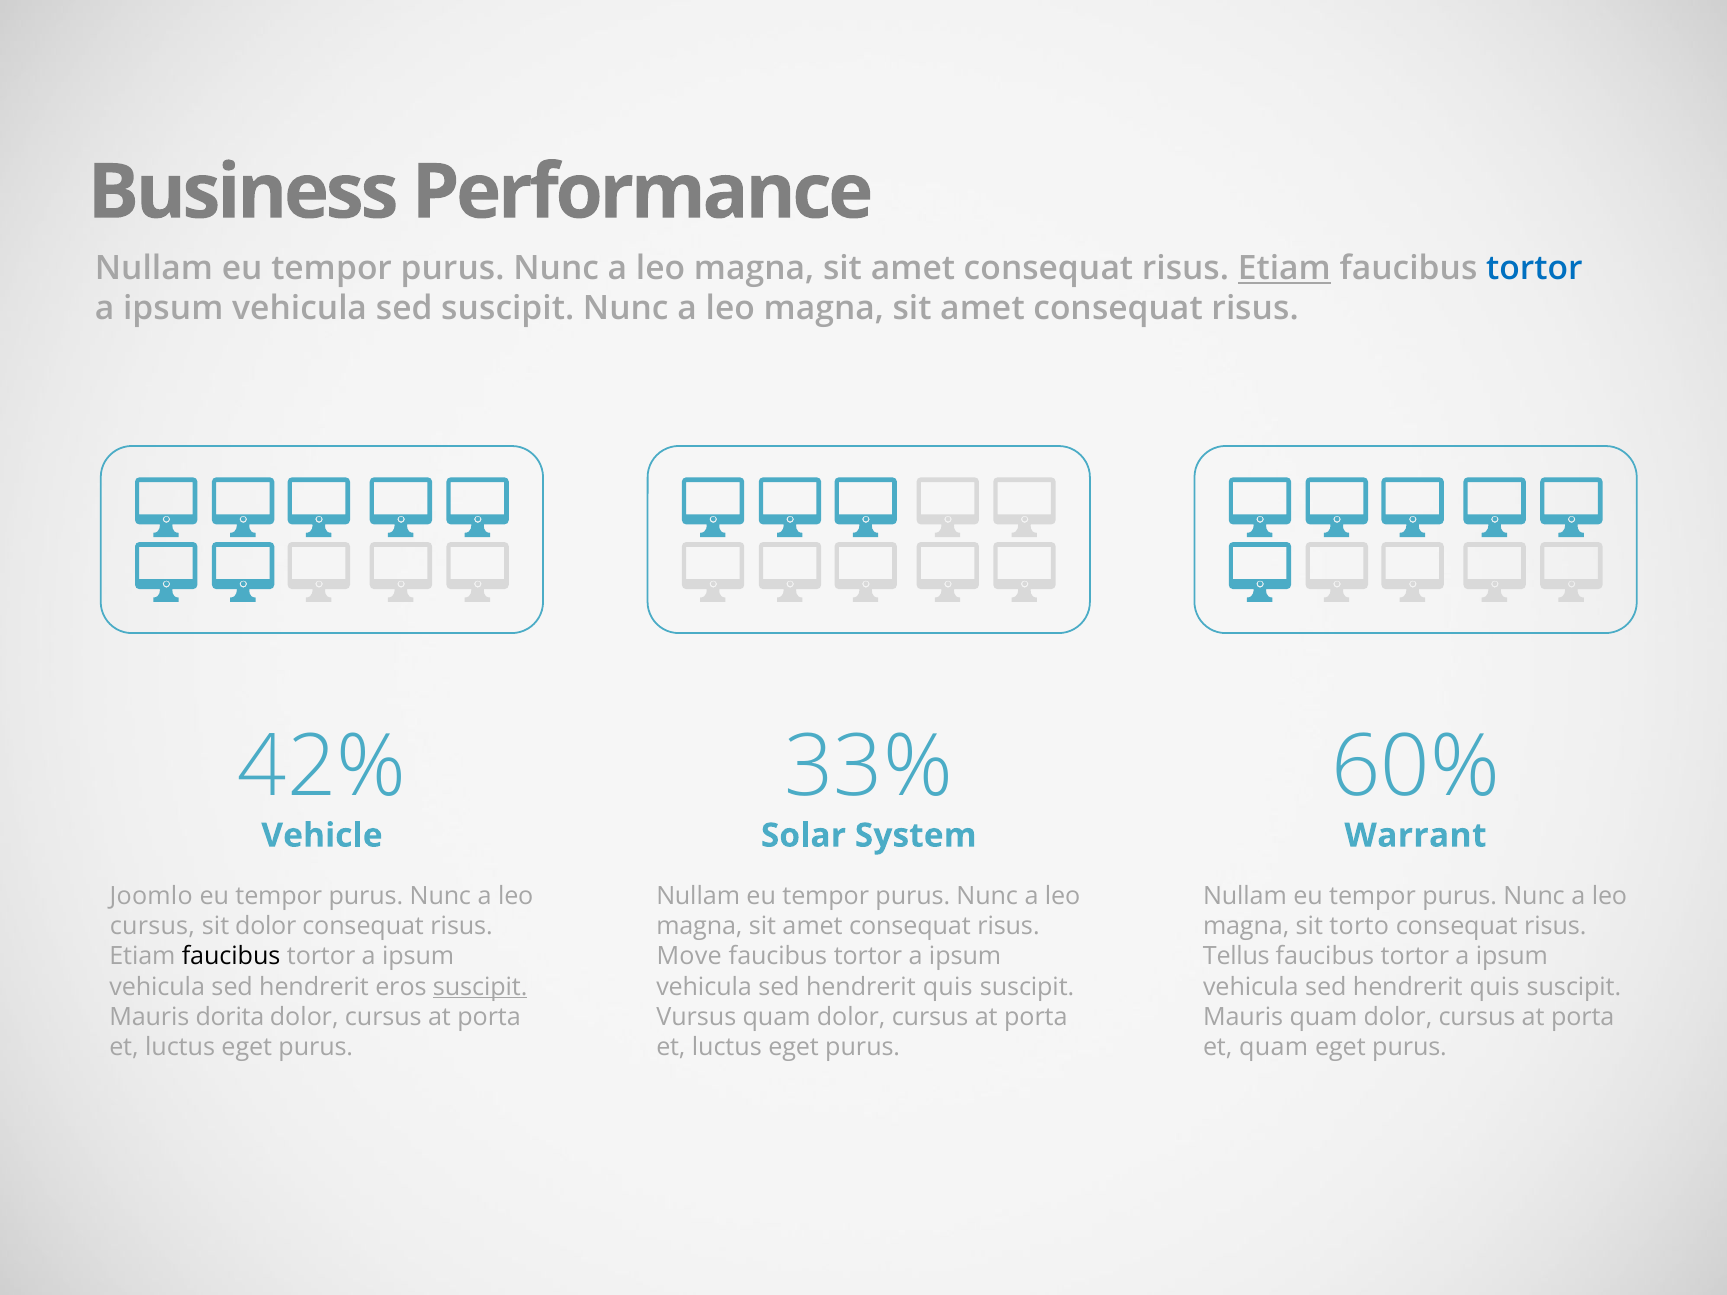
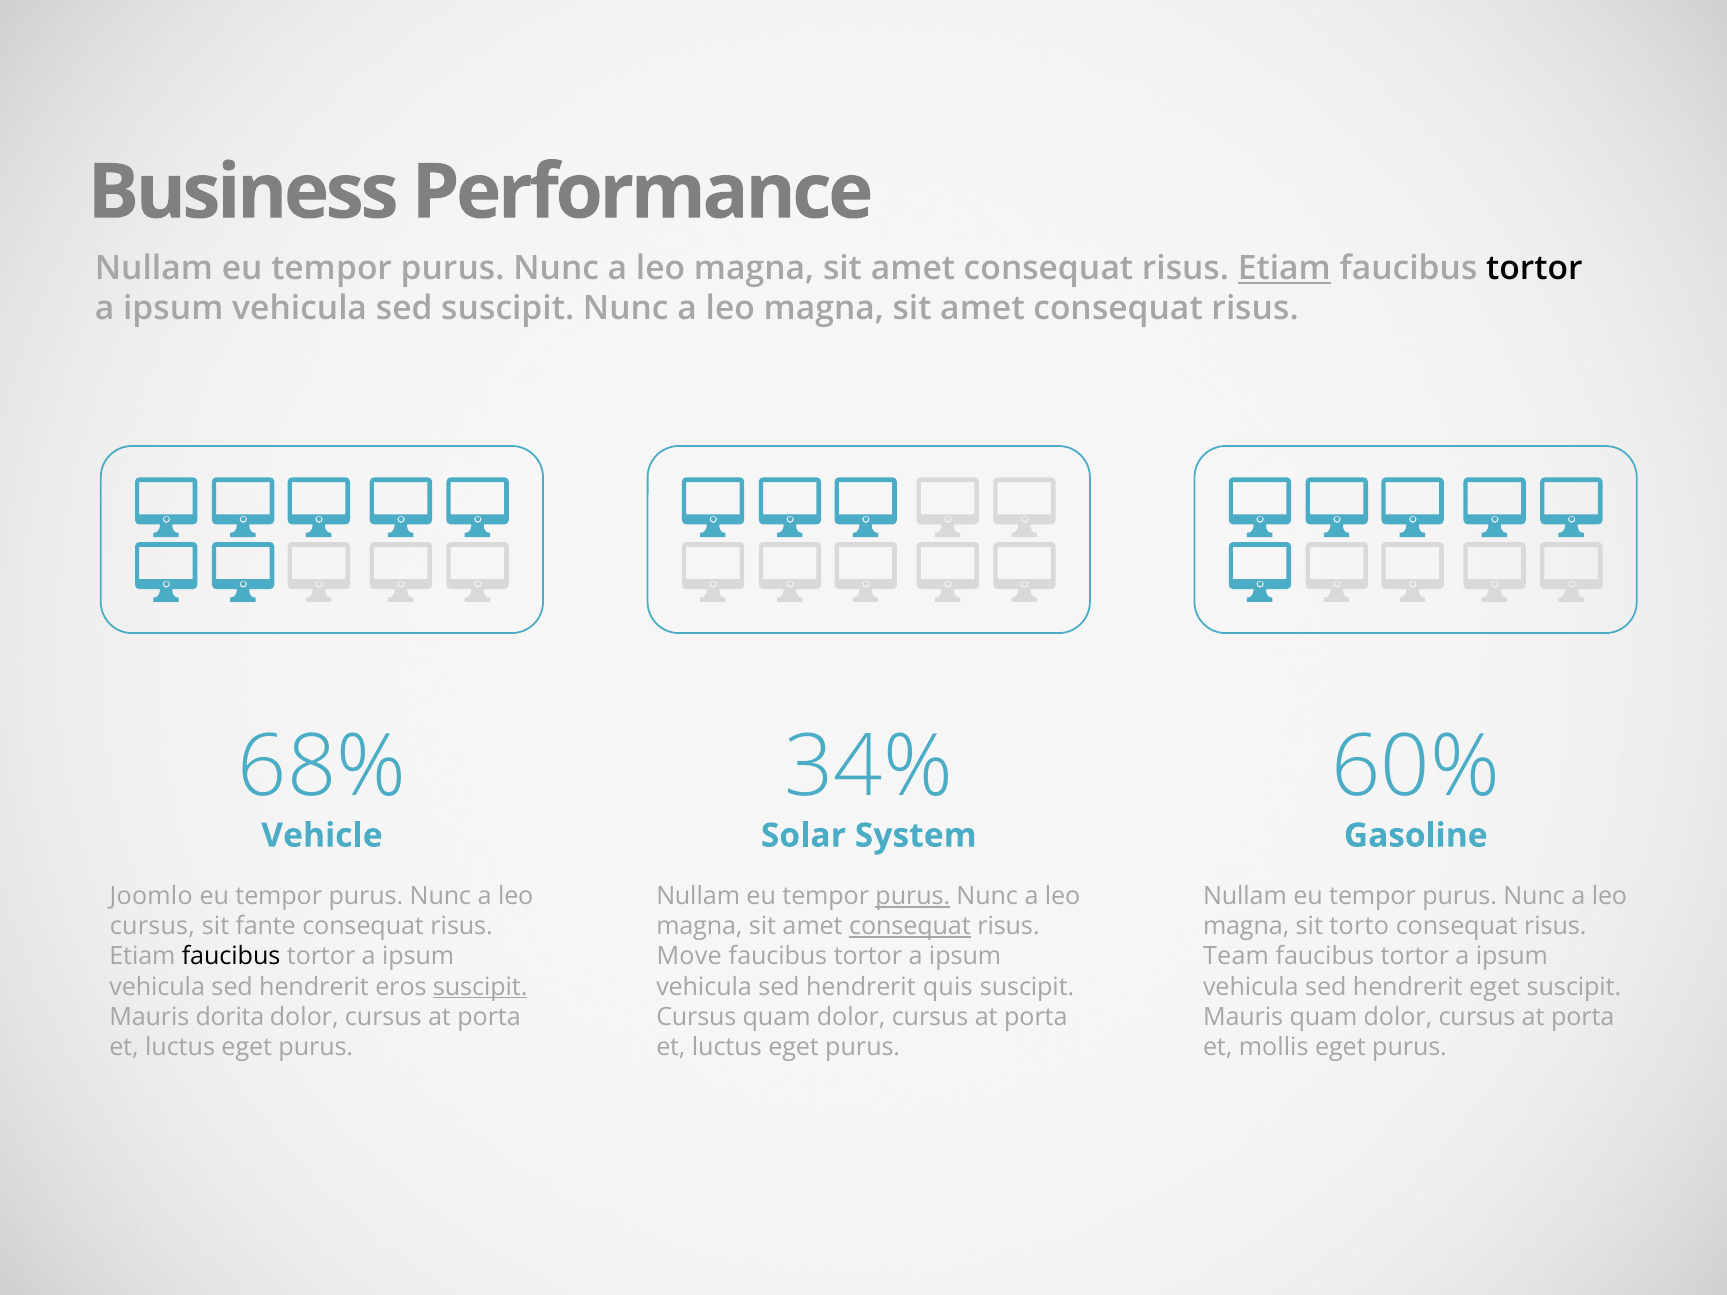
tortor at (1534, 268) colour: blue -> black
42%: 42% -> 68%
33%: 33% -> 34%
Warrant: Warrant -> Gasoline
purus at (913, 896) underline: none -> present
sit dolor: dolor -> fante
consequat at (910, 927) underline: none -> present
Tellus: Tellus -> Team
quis at (1495, 987): quis -> eget
Vursus at (696, 1017): Vursus -> Cursus
et quam: quam -> mollis
